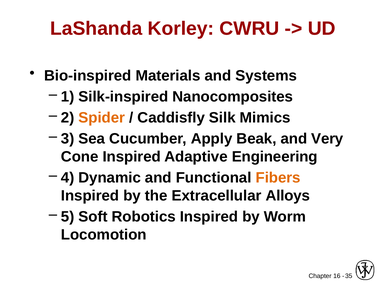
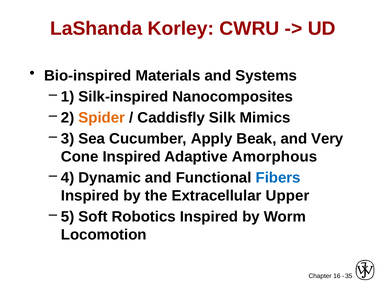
Engineering: Engineering -> Amorphous
Fibers colour: orange -> blue
Alloys: Alloys -> Upper
